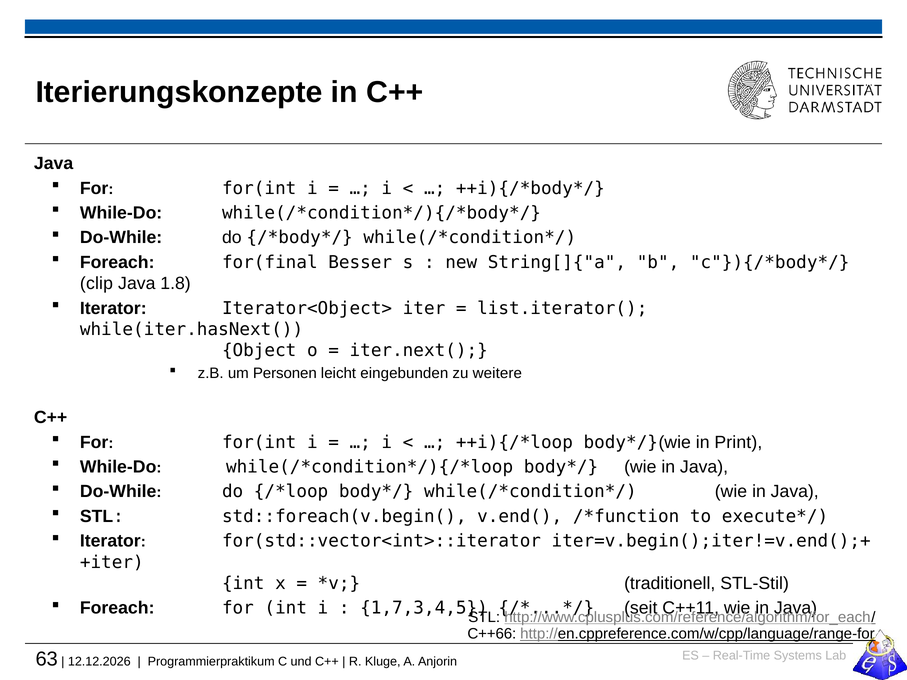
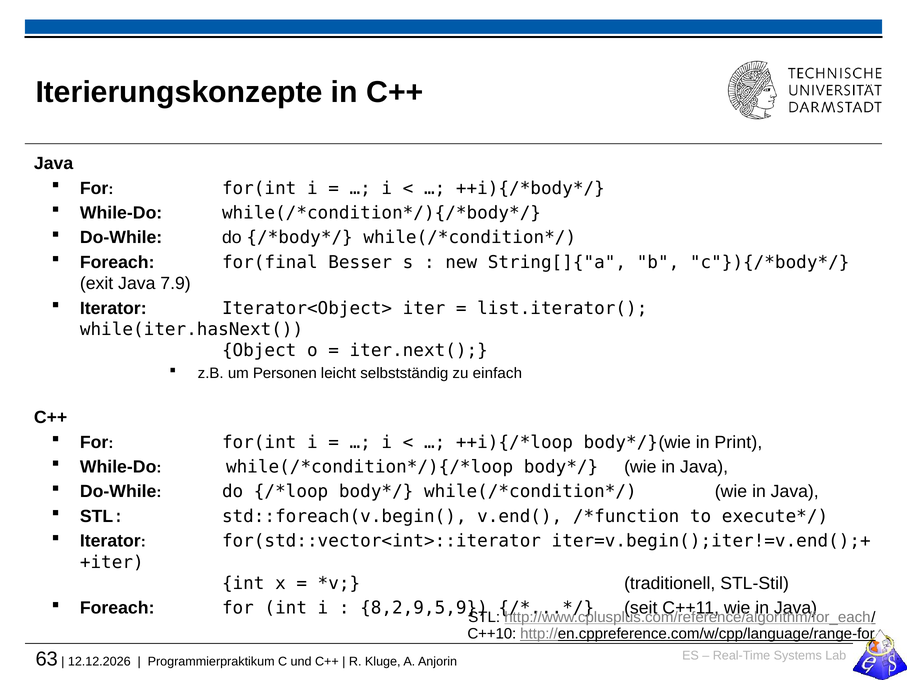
clip: clip -> exit
1.8: 1.8 -> 7.9
eingebunden: eingebunden -> selbstständig
weitere: weitere -> einfach
1,7,3,4,5: 1,7,3,4,5 -> 8,2,9,5,9
C++66: C++66 -> C++10
